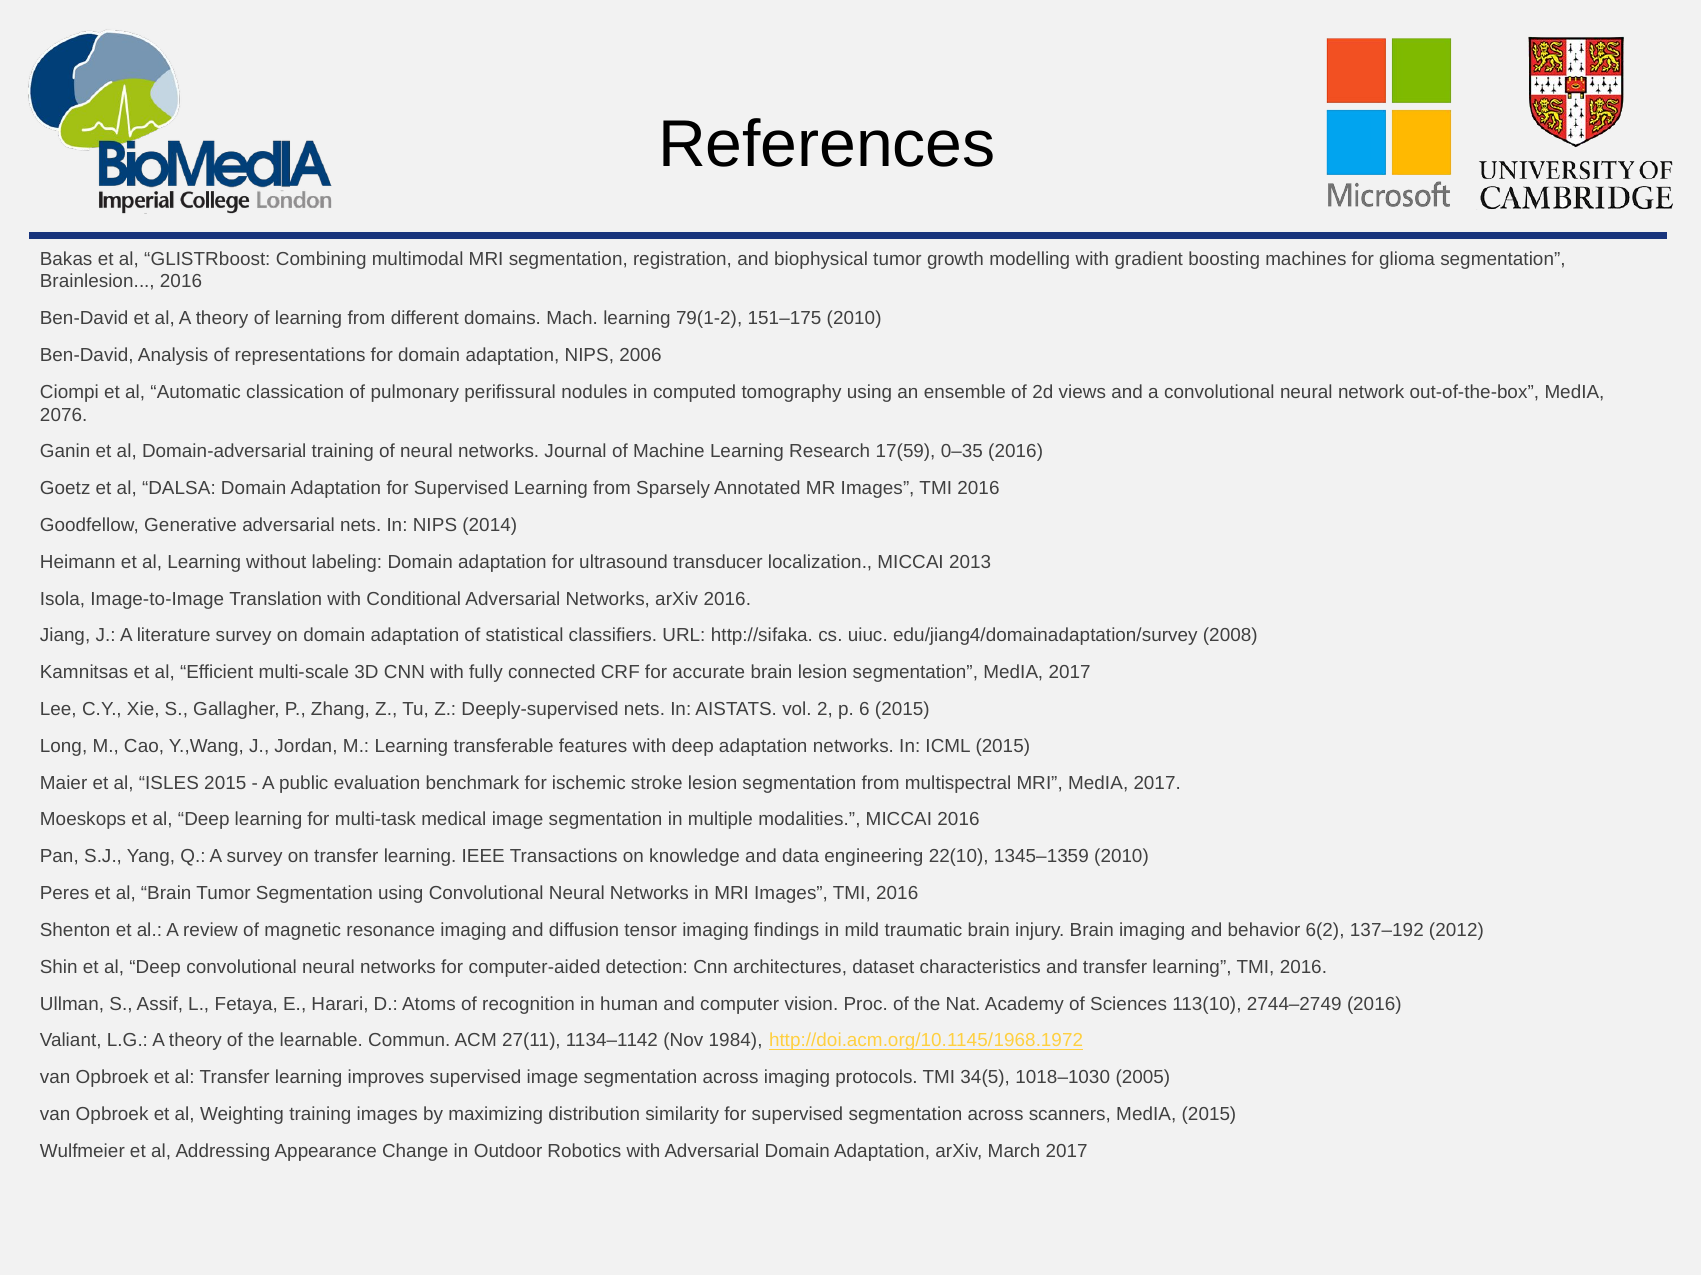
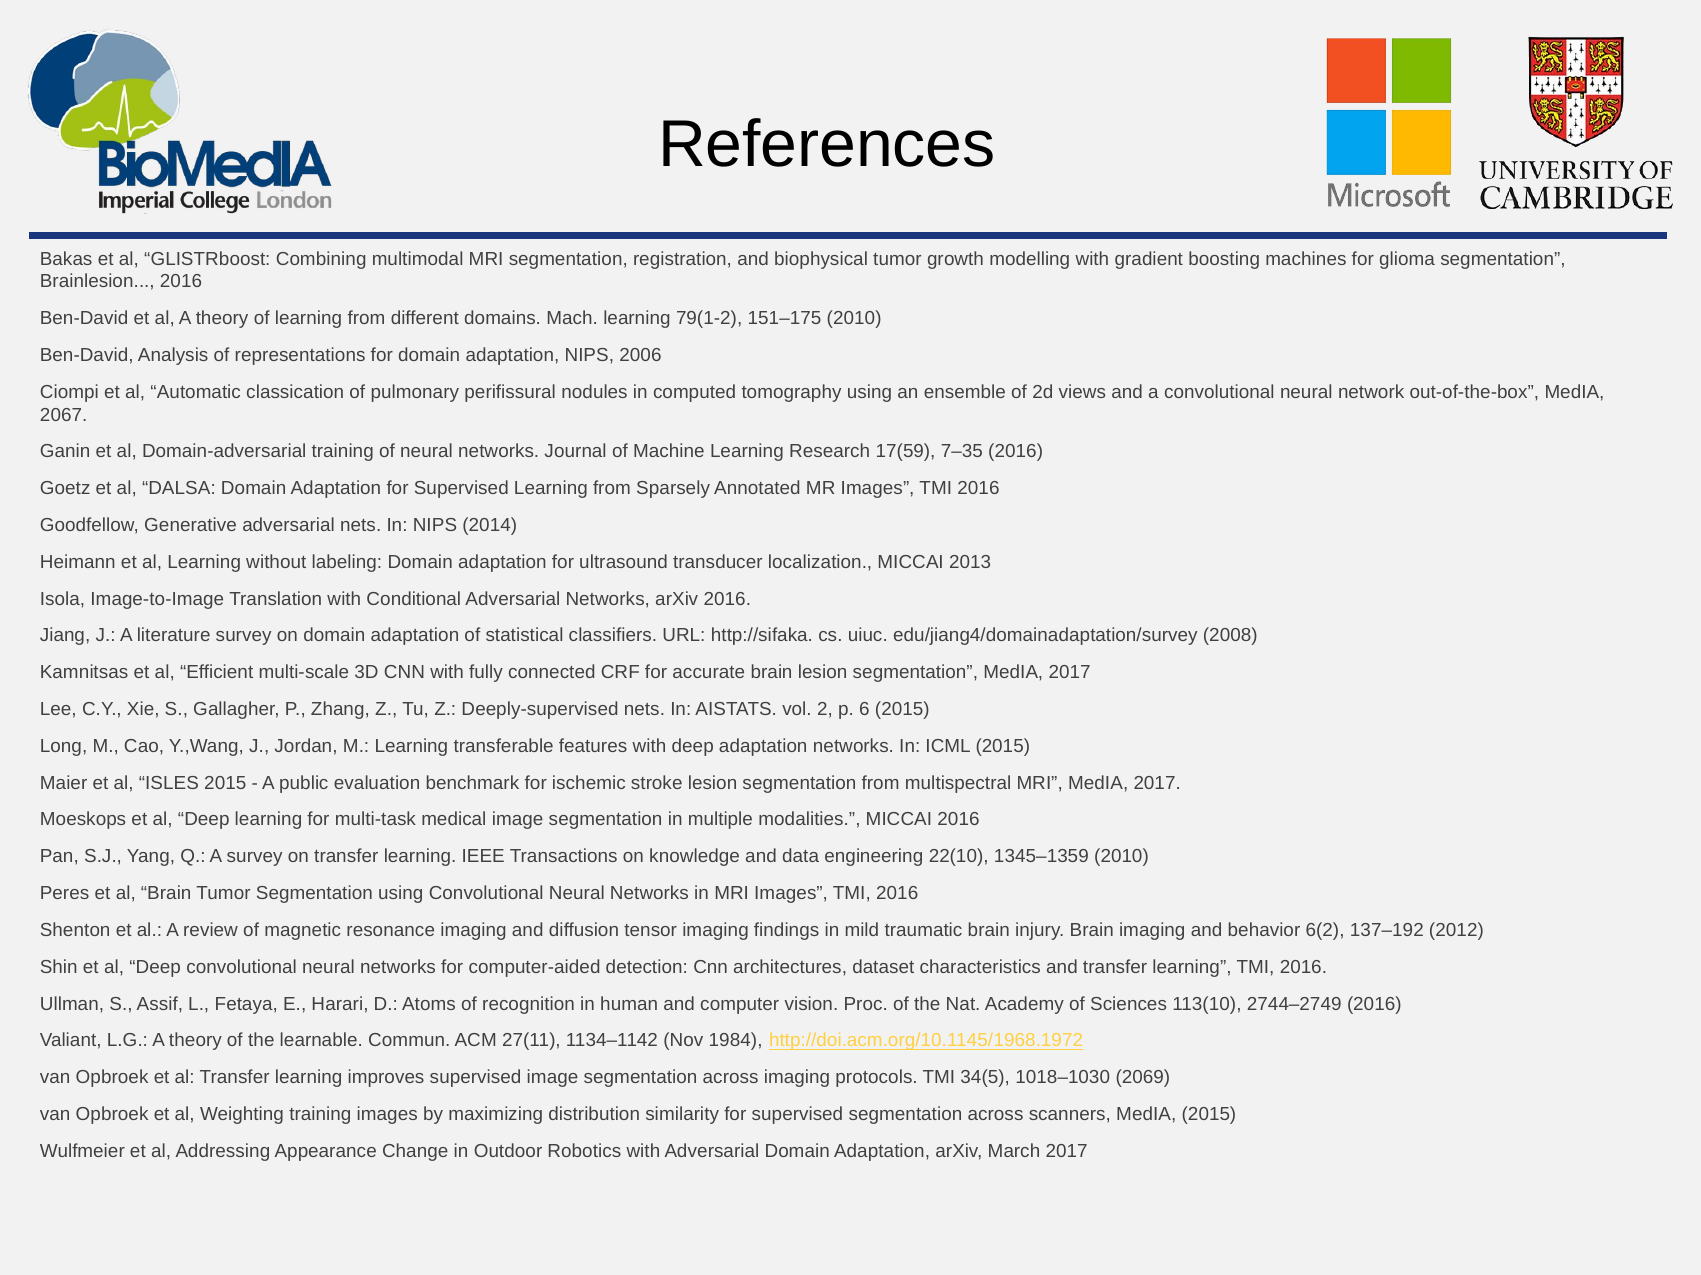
2076: 2076 -> 2067
0–35: 0–35 -> 7–35
2005: 2005 -> 2069
